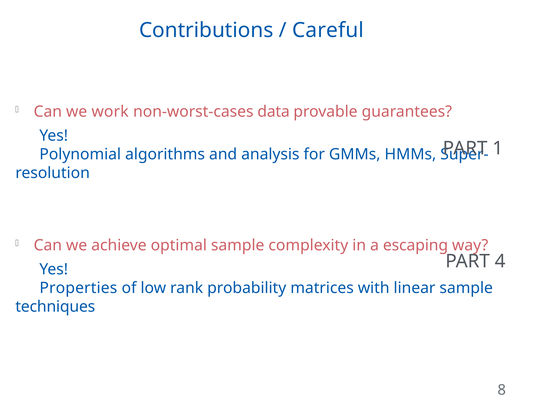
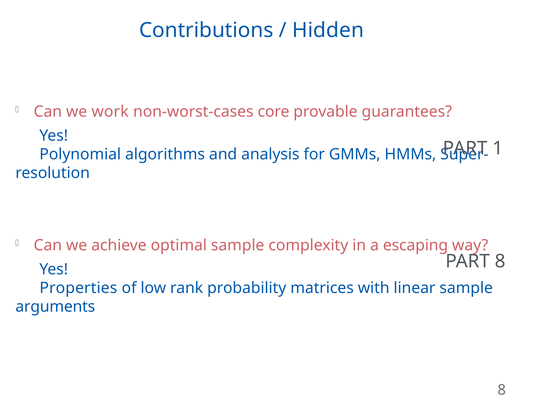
Careful: Careful -> Hidden
data: data -> core
PART 4: 4 -> 8
techniques: techniques -> arguments
